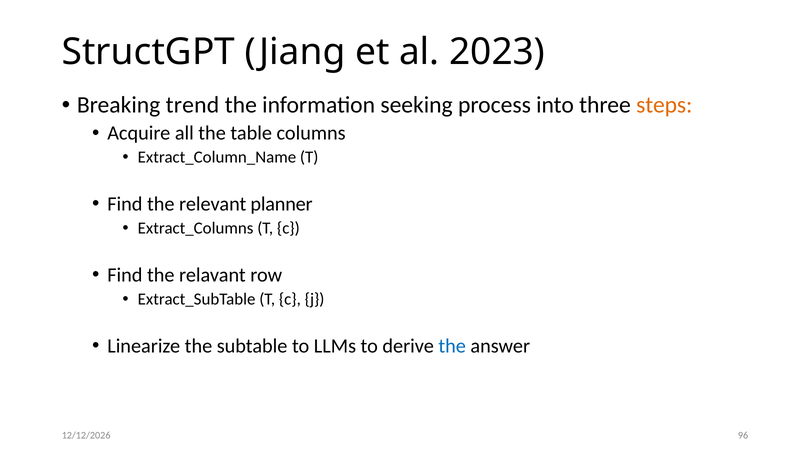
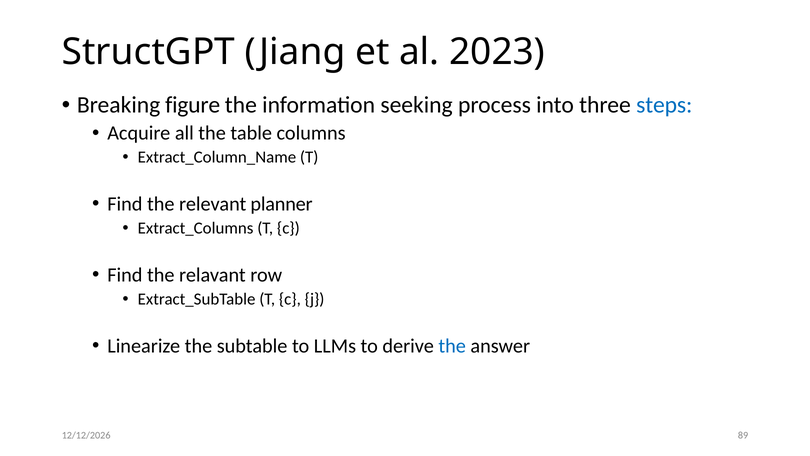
trend: trend -> figure
steps colour: orange -> blue
96: 96 -> 89
